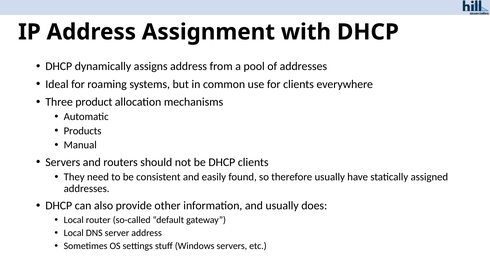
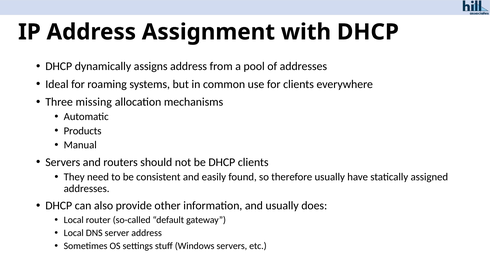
product: product -> missing
